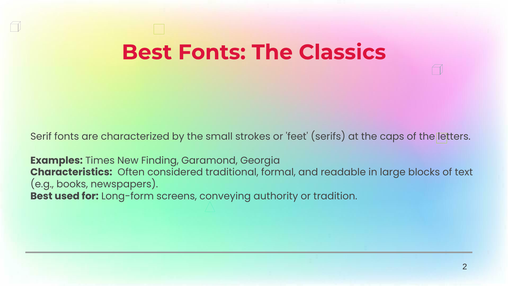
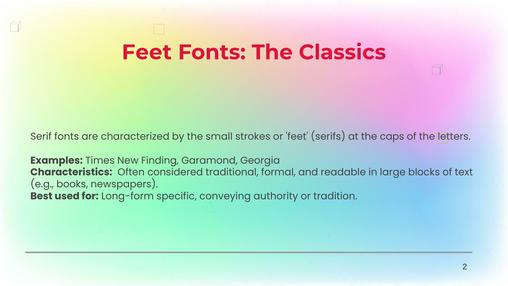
Best at (147, 52): Best -> Feet
screens: screens -> specific
